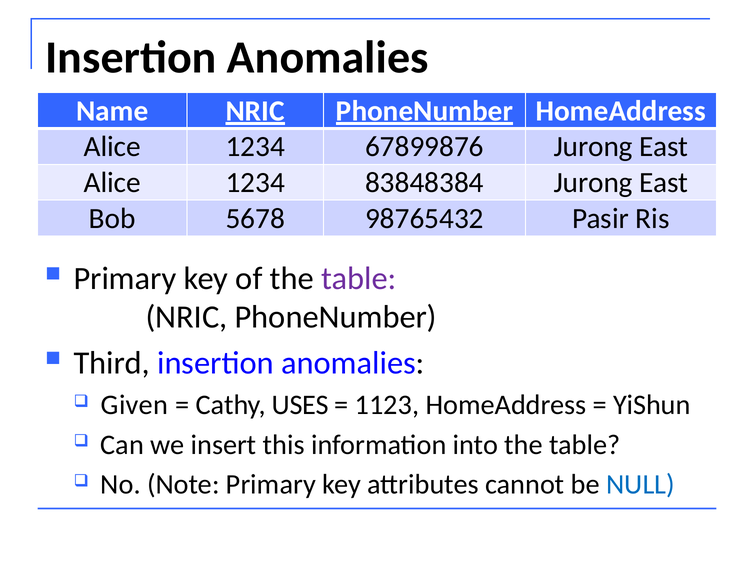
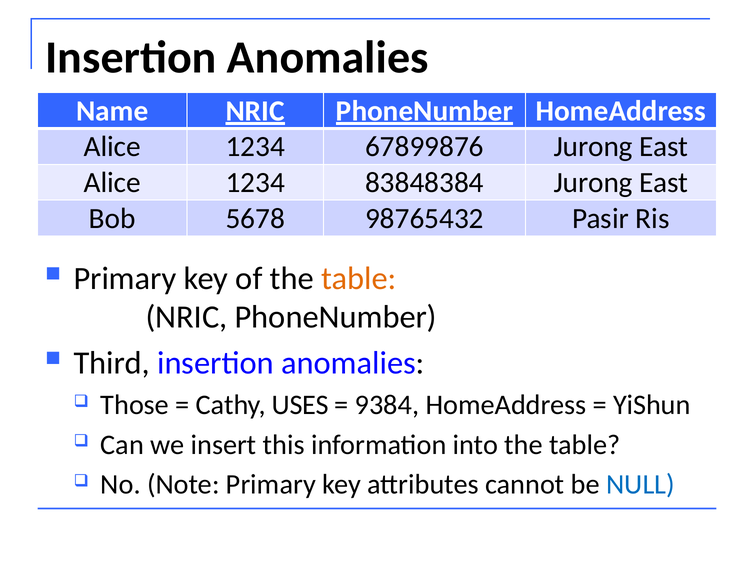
table at (359, 279) colour: purple -> orange
Given: Given -> Those
1123: 1123 -> 9384
